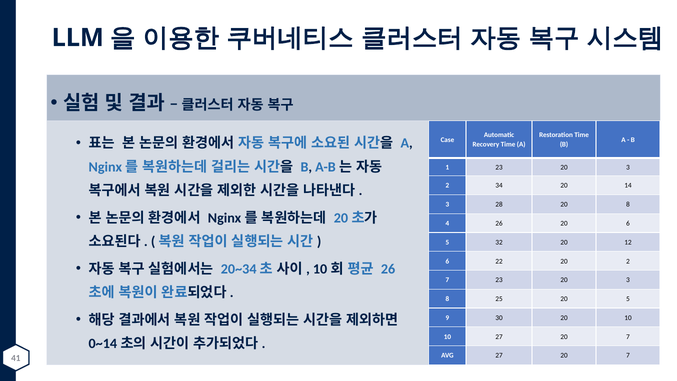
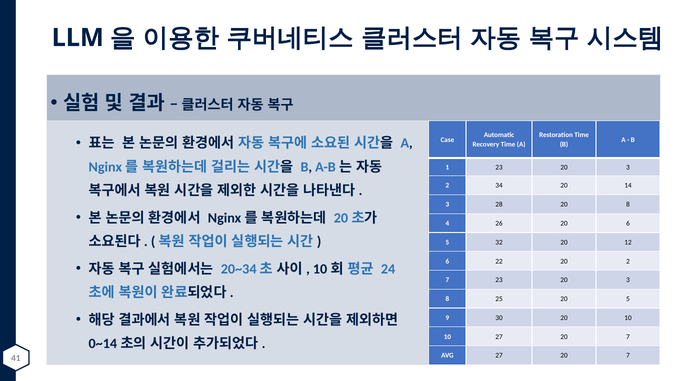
26 at (388, 269): 26 -> 24
